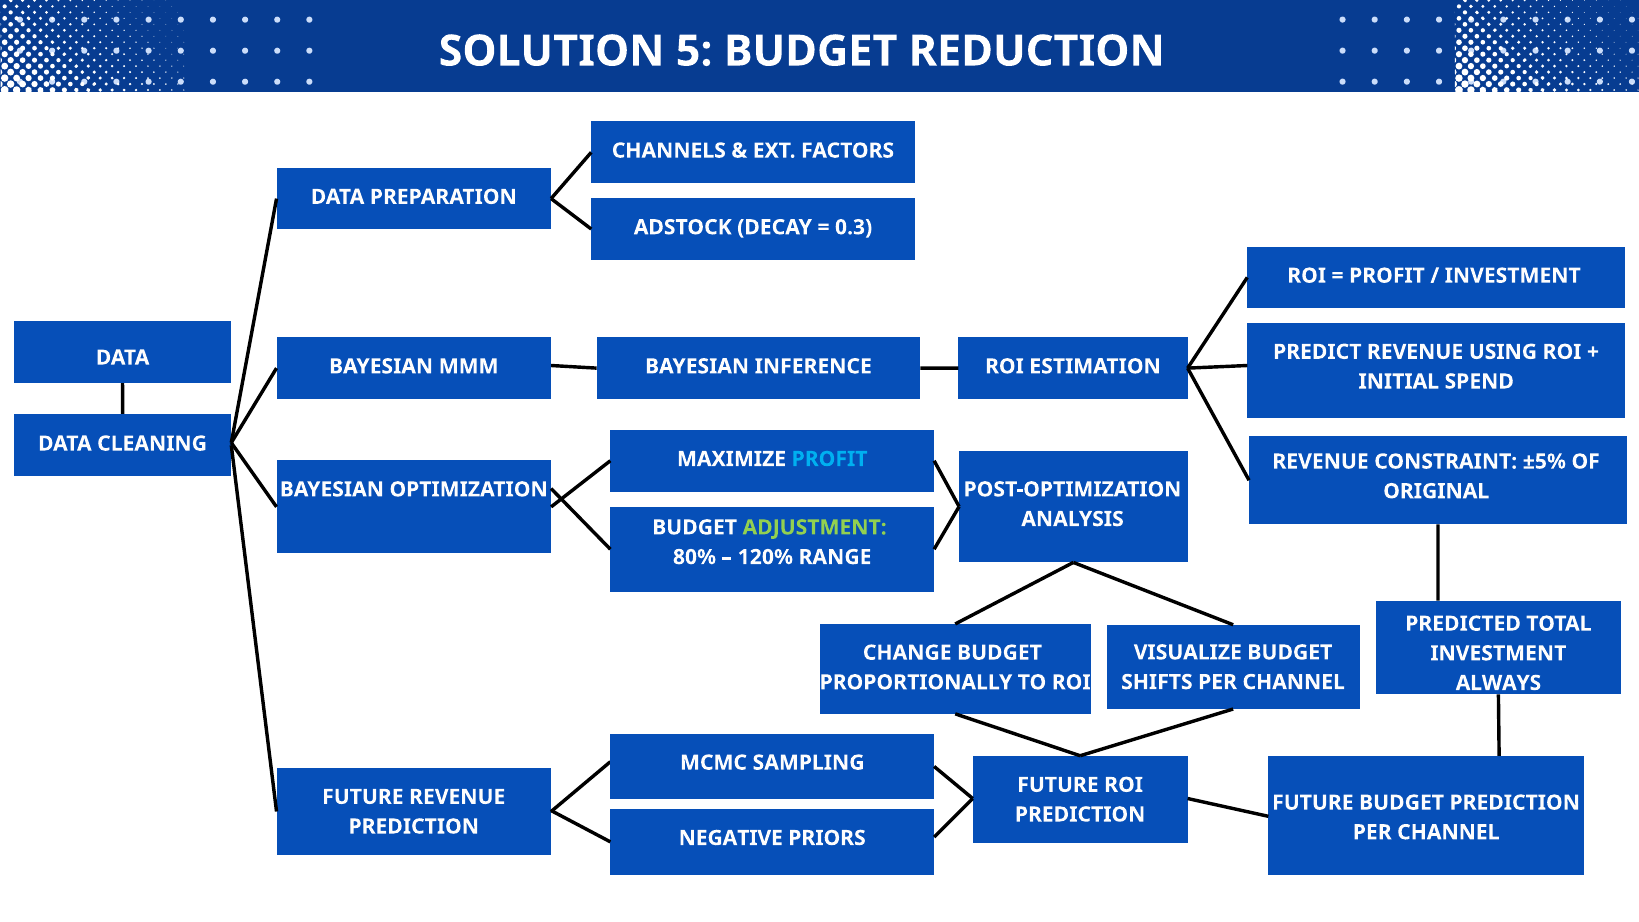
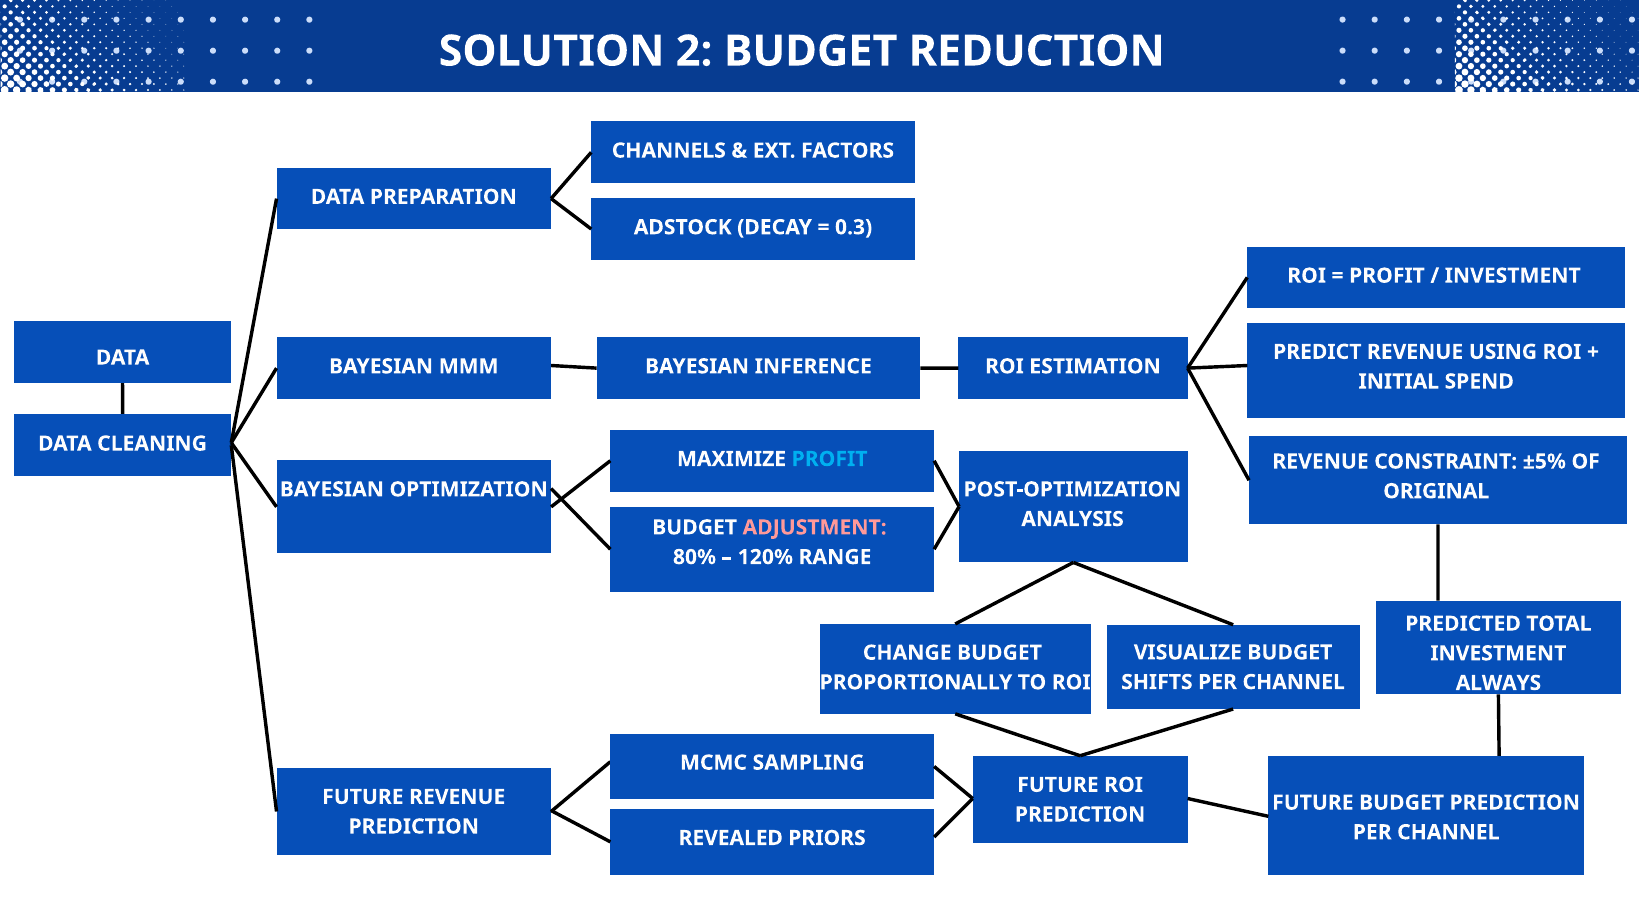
5: 5 -> 2
ADJUSTMENT colour: light green -> pink
NEGATIVE: NEGATIVE -> REVEALED
